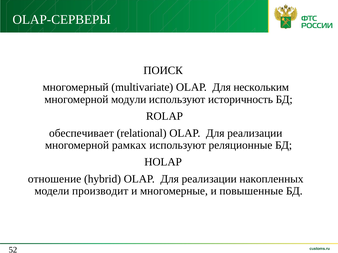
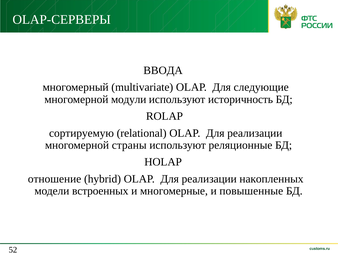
ПОИСК: ПОИСК -> ВВОДА
нескольким: нескольким -> следующие
обеспечивает: обеспечивает -> сортируемую
рамках: рамках -> страны
производит: производит -> встроенных
